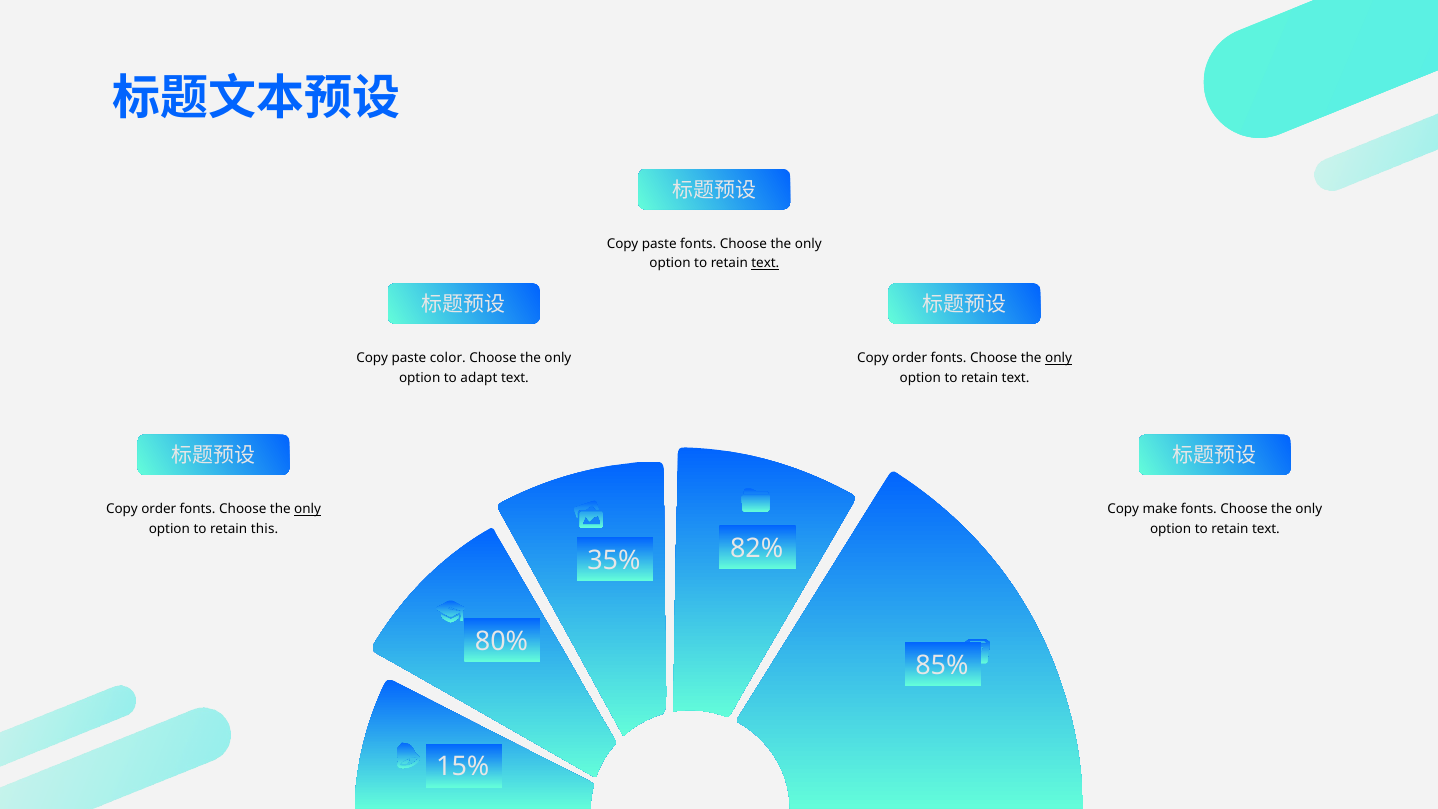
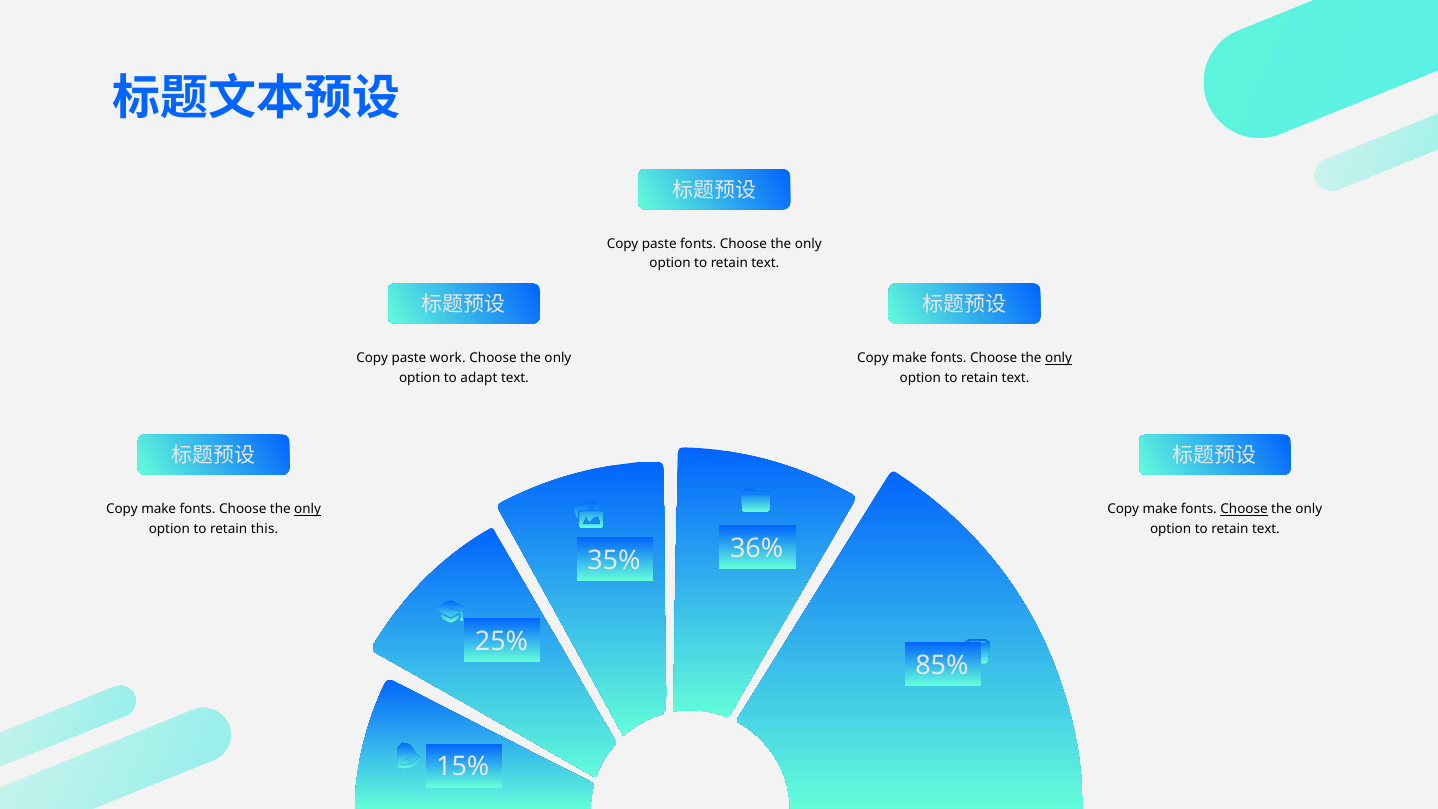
text at (765, 263) underline: present -> none
color: color -> work
order at (910, 358): order -> make
order at (159, 509): order -> make
Choose at (1244, 509) underline: none -> present
82%: 82% -> 36%
80%: 80% -> 25%
